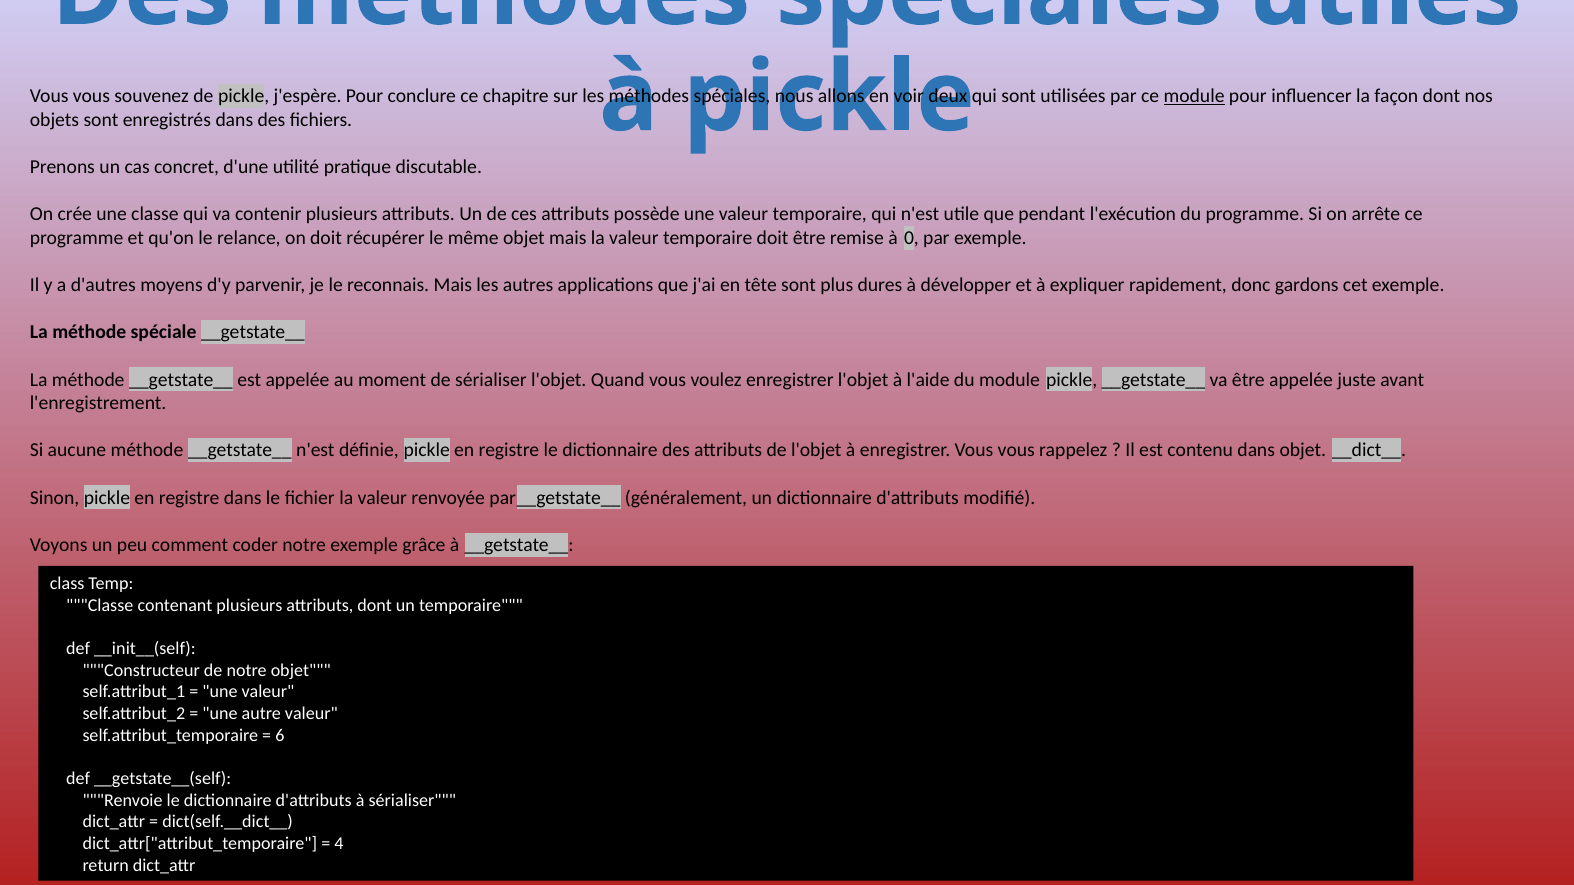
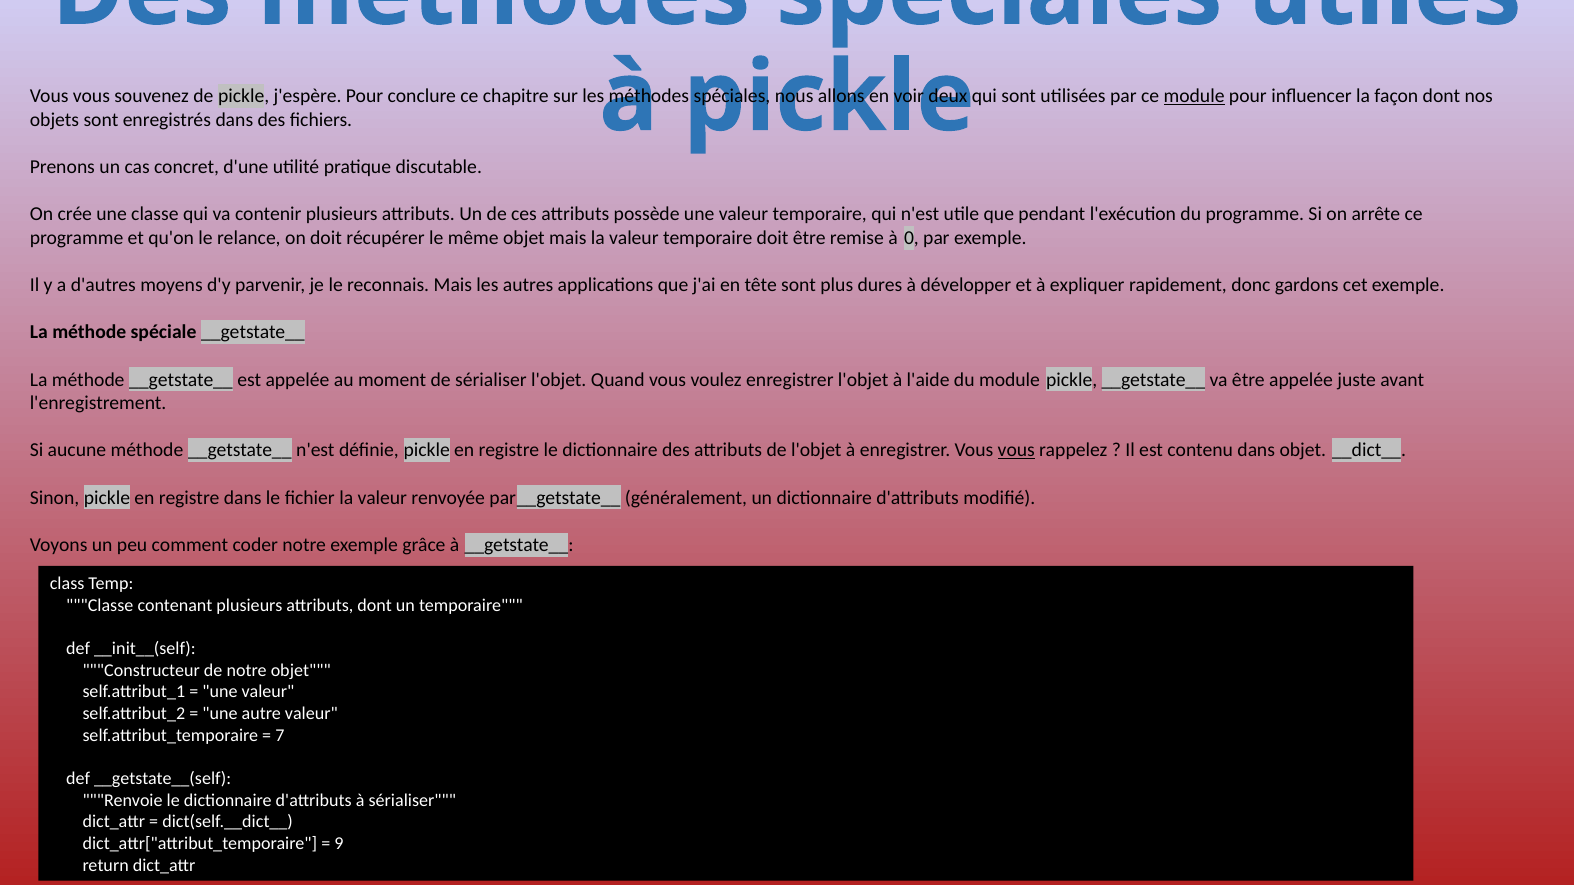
vous at (1016, 451) underline: none -> present
6: 6 -> 7
4: 4 -> 9
